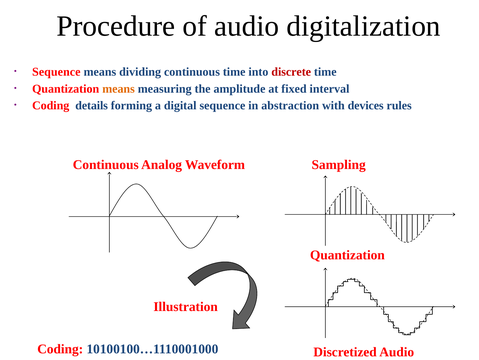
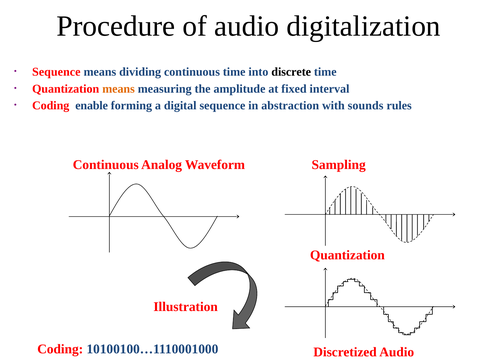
discrete colour: red -> black
details: details -> enable
devices: devices -> sounds
